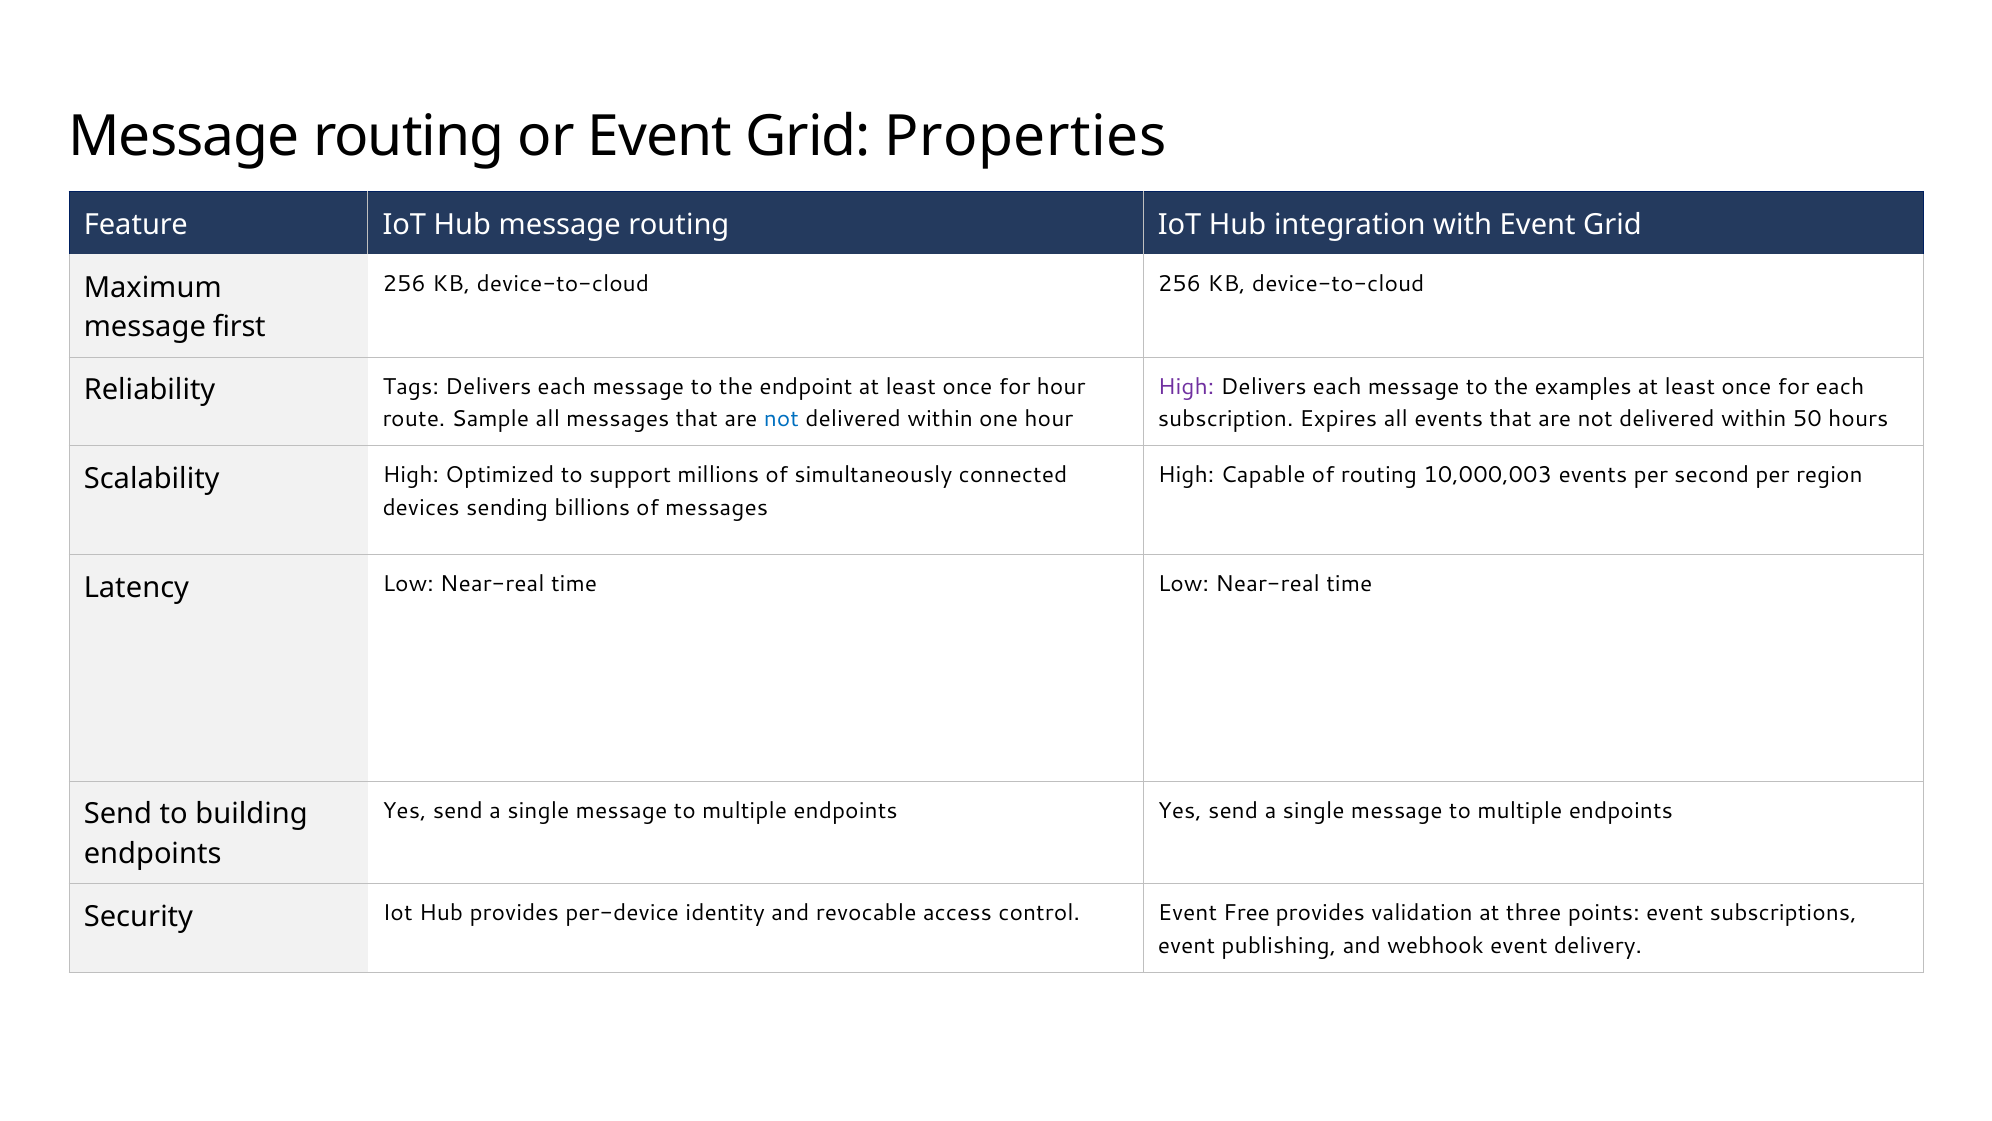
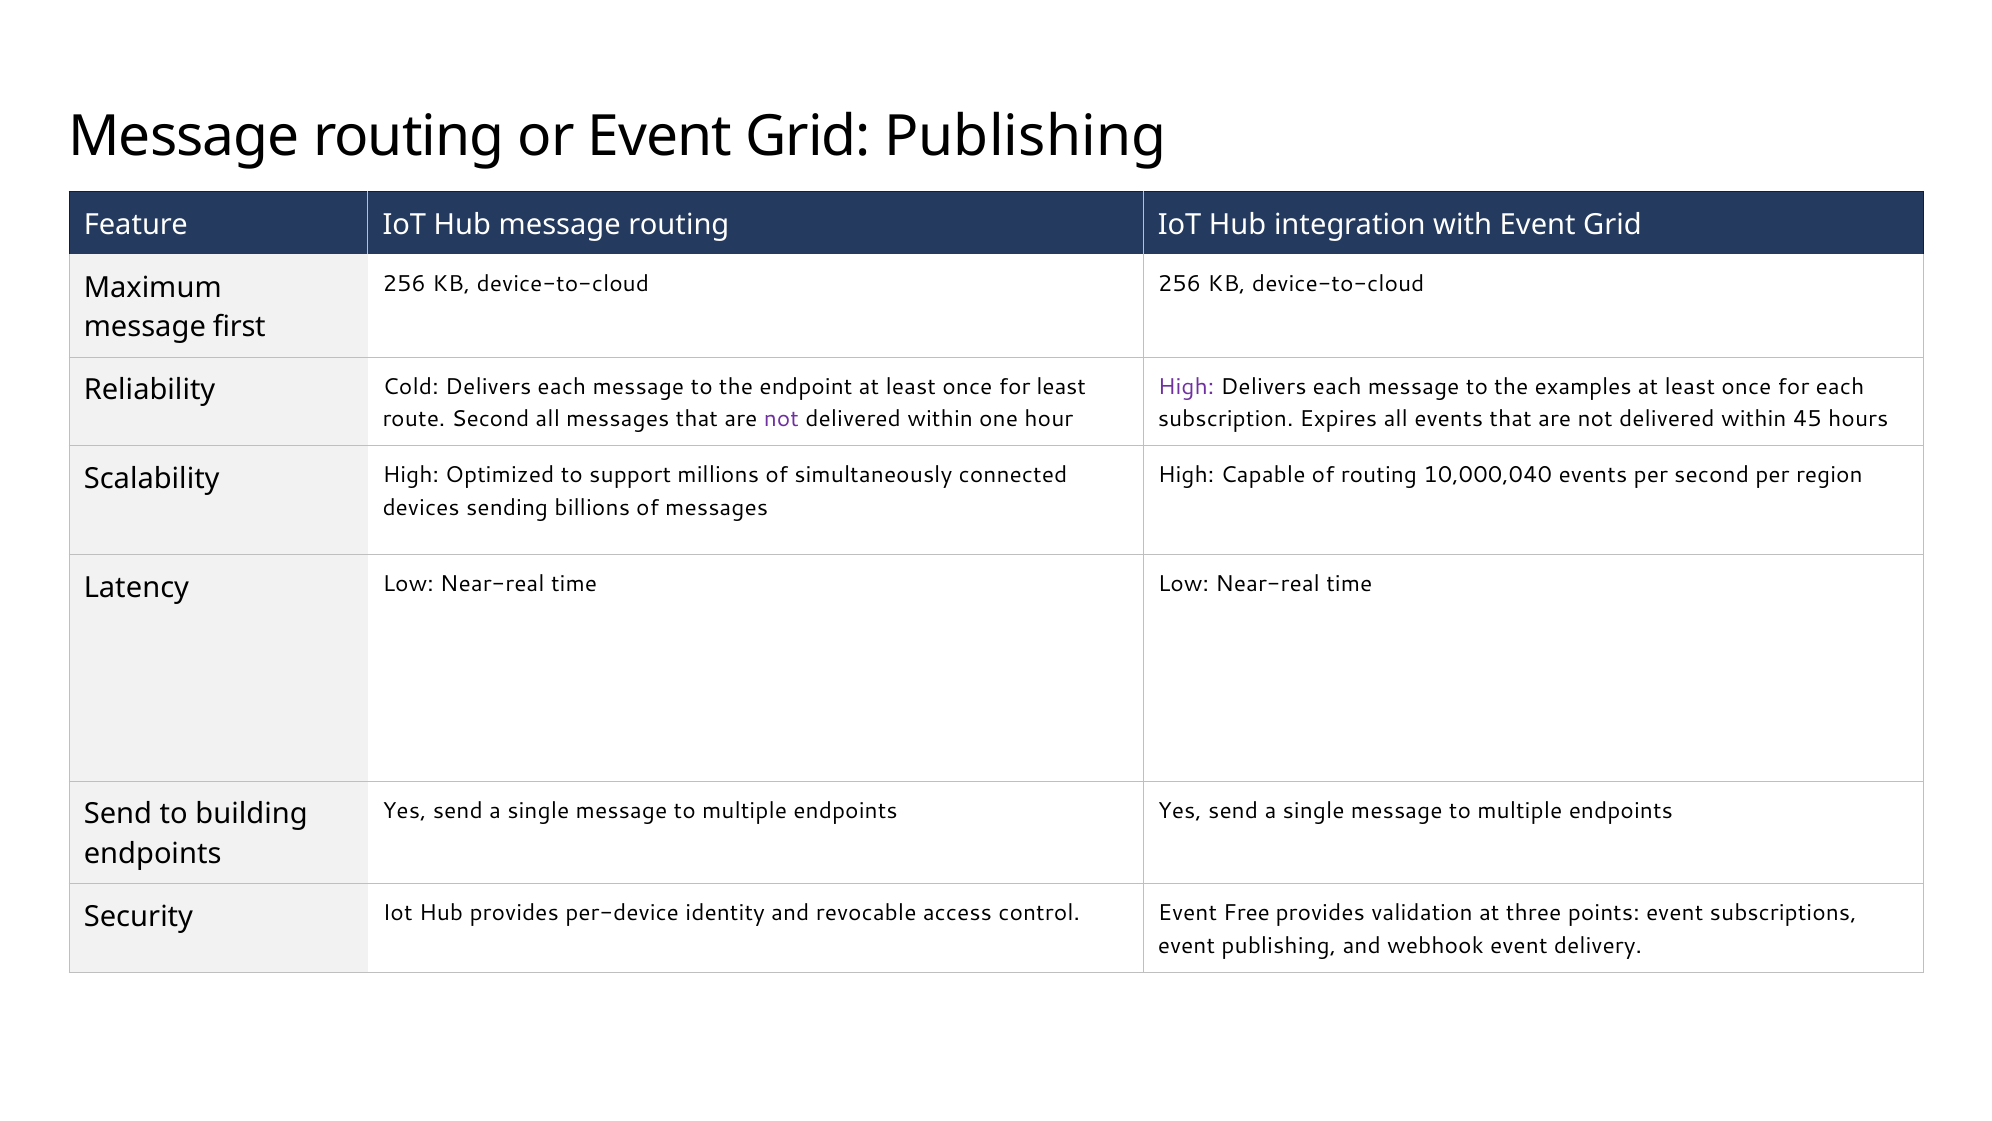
Grid Properties: Properties -> Publishing
Tags: Tags -> Cold
for hour: hour -> least
route Sample: Sample -> Second
not at (781, 419) colour: blue -> purple
50: 50 -> 45
10,000,003: 10,000,003 -> 10,000,040
